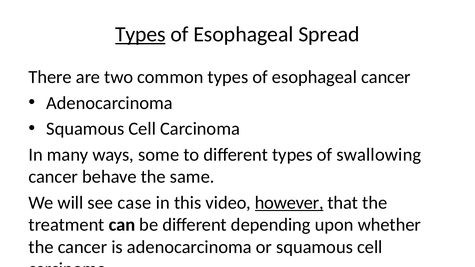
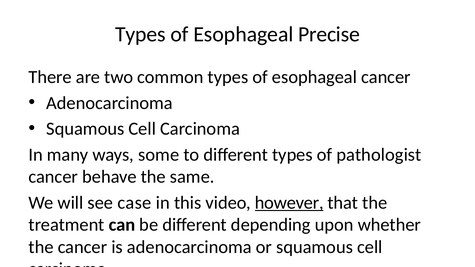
Types at (140, 34) underline: present -> none
Spread: Spread -> Precise
swallowing: swallowing -> pathologist
